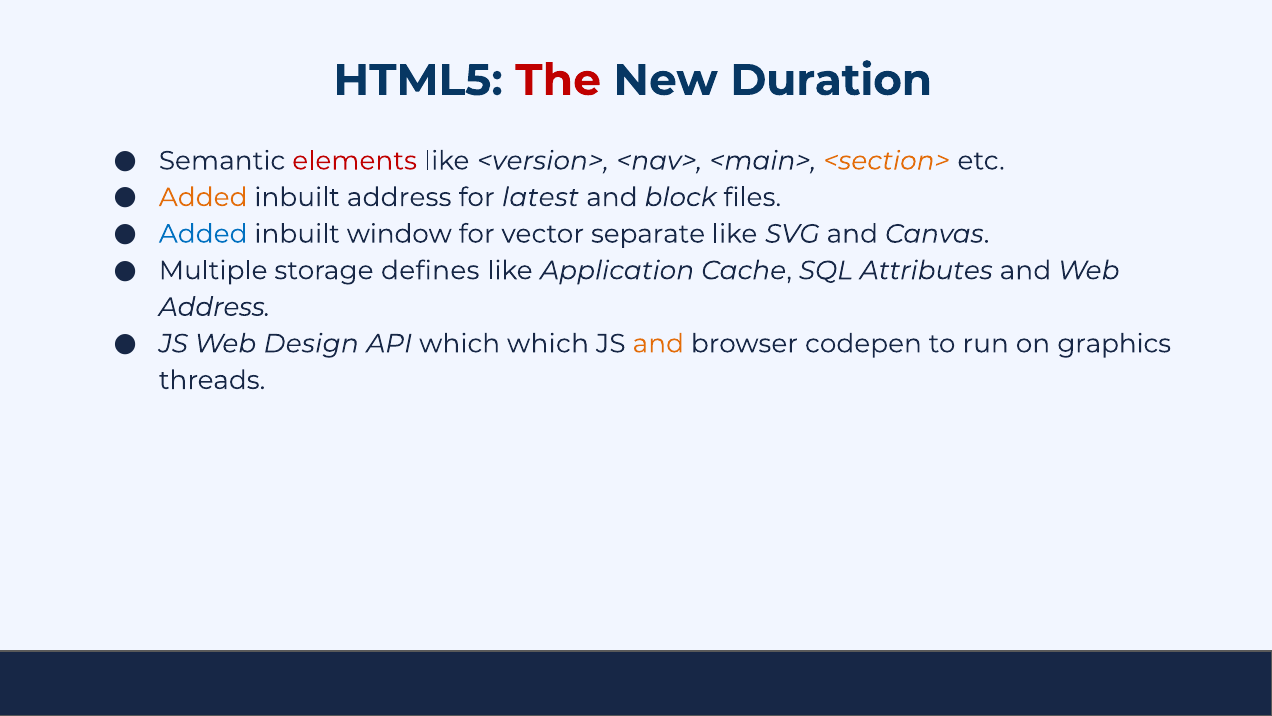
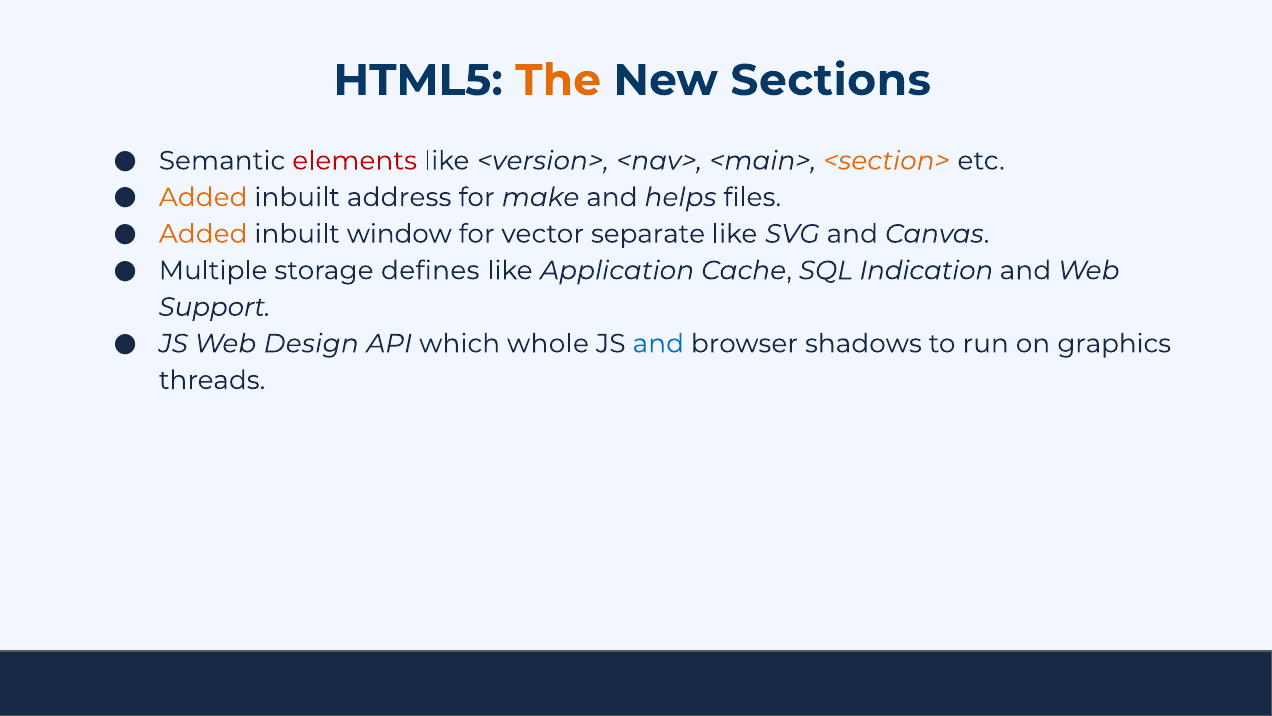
The colour: red -> orange
Duration: Duration -> Sections
latest: latest -> make
block: block -> helps
Added at (203, 234) colour: blue -> orange
Attributes: Attributes -> Indication
Address at (214, 307): Address -> Support
which which: which -> whole
and at (658, 343) colour: orange -> blue
codepen: codepen -> shadows
